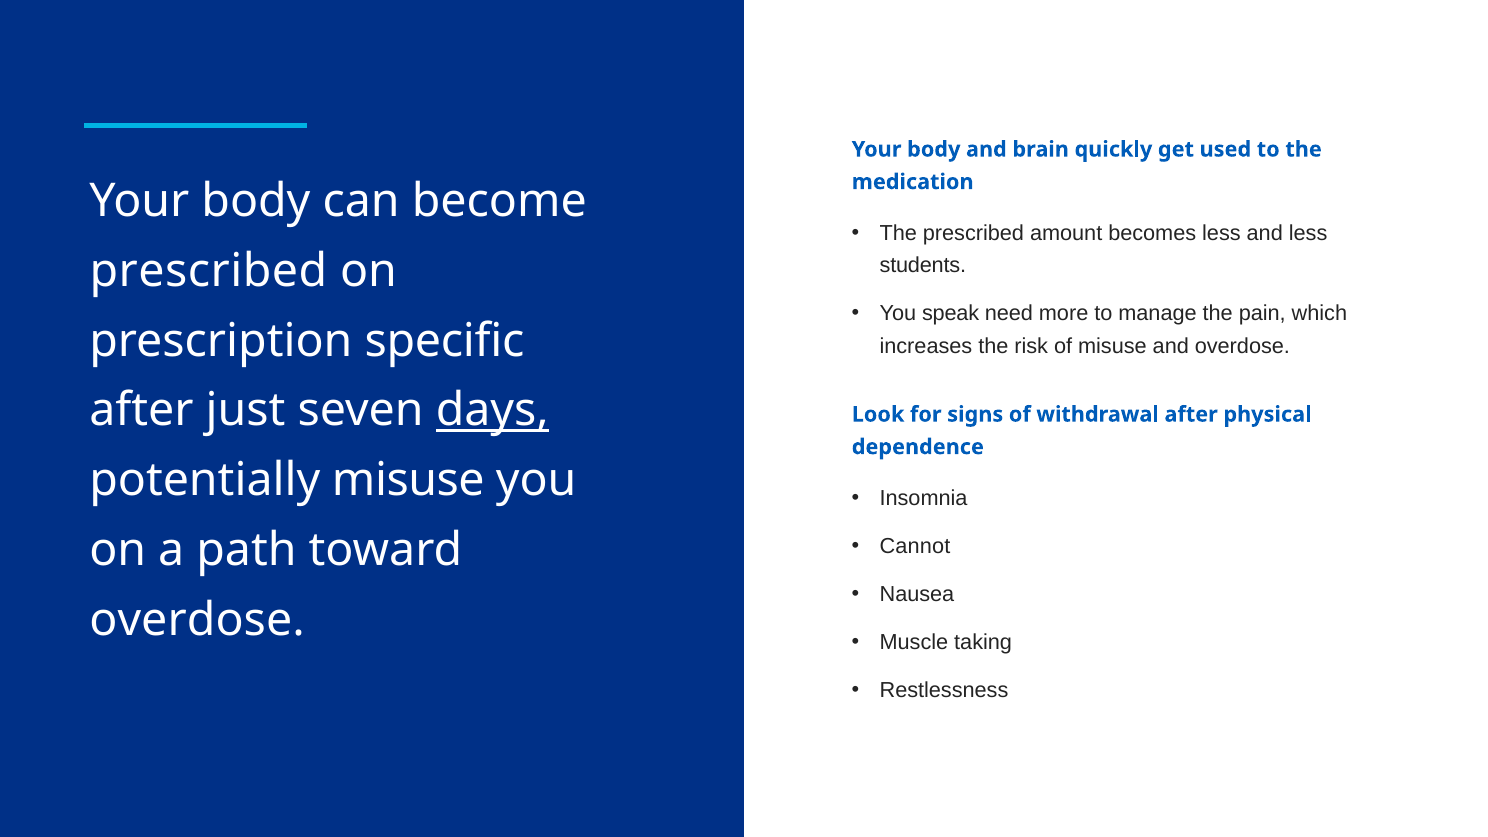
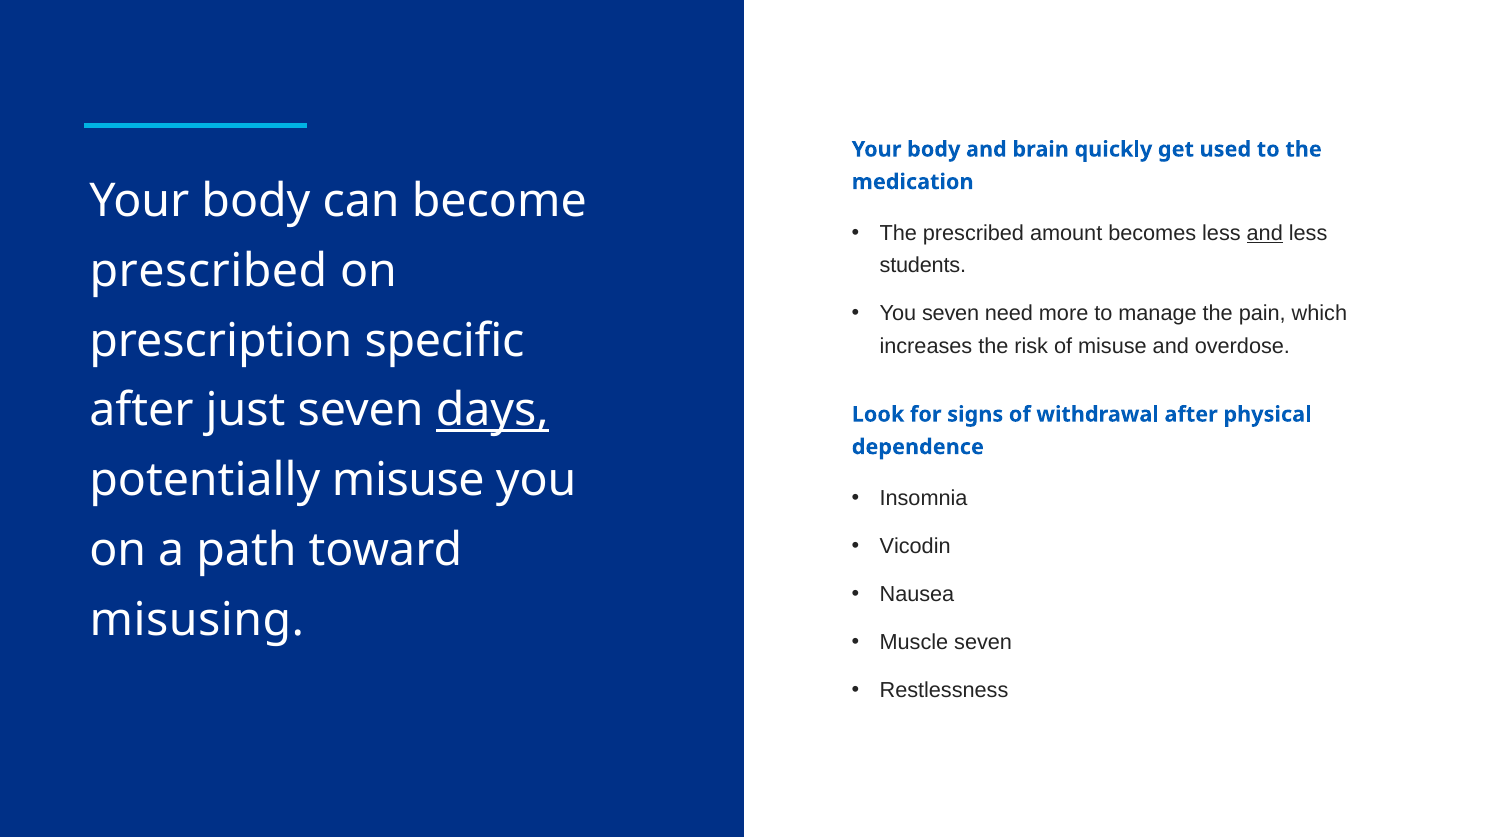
and at (1265, 233) underline: none -> present
You speak: speak -> seven
Cannot: Cannot -> Vicodin
overdose at (197, 620): overdose -> misusing
Muscle taking: taking -> seven
